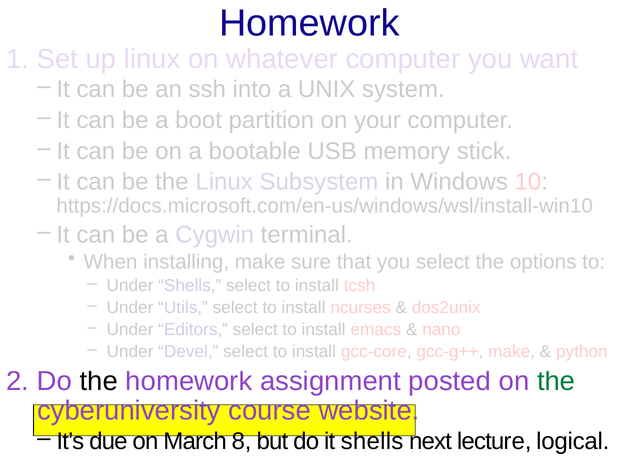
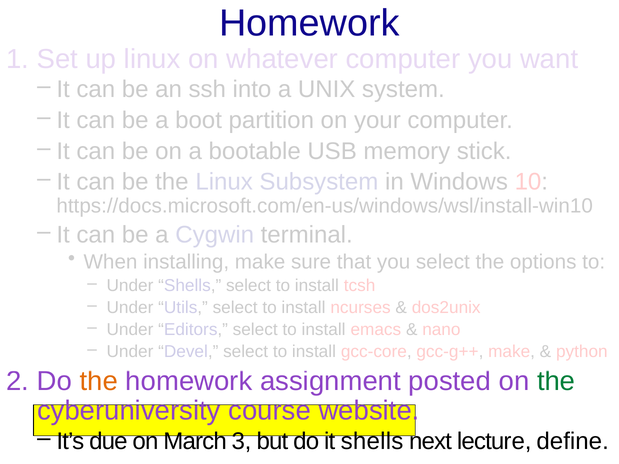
the at (99, 381) colour: black -> orange
8: 8 -> 3
logical: logical -> define
